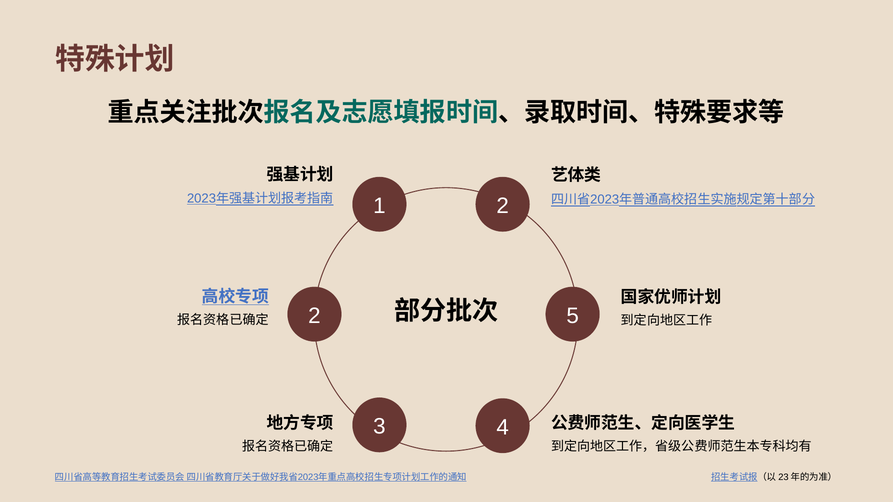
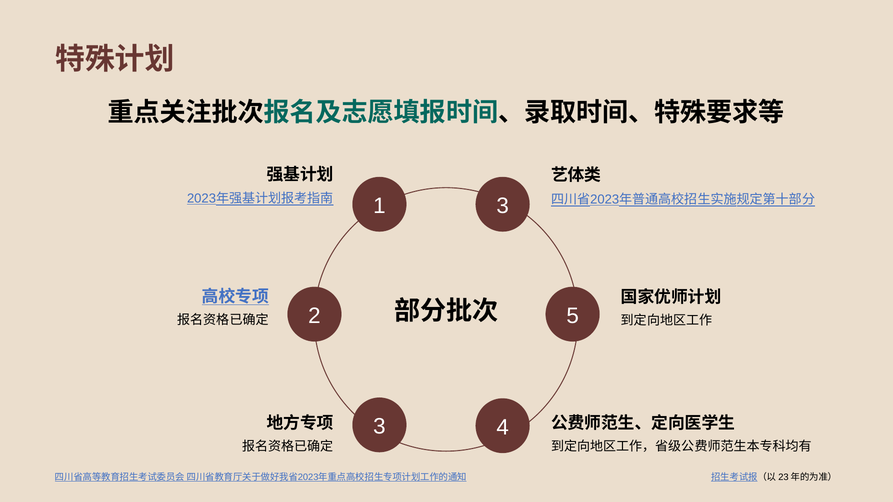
1 2: 2 -> 3
